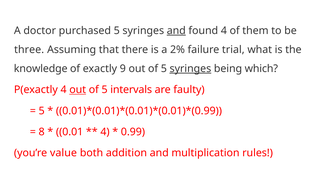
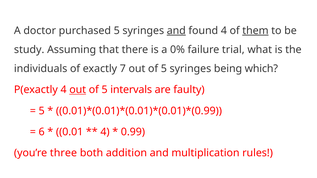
them underline: none -> present
three: three -> study
2%: 2% -> 0%
knowledge: knowledge -> individuals
9: 9 -> 7
syringes at (190, 69) underline: present -> none
8: 8 -> 6
value: value -> three
